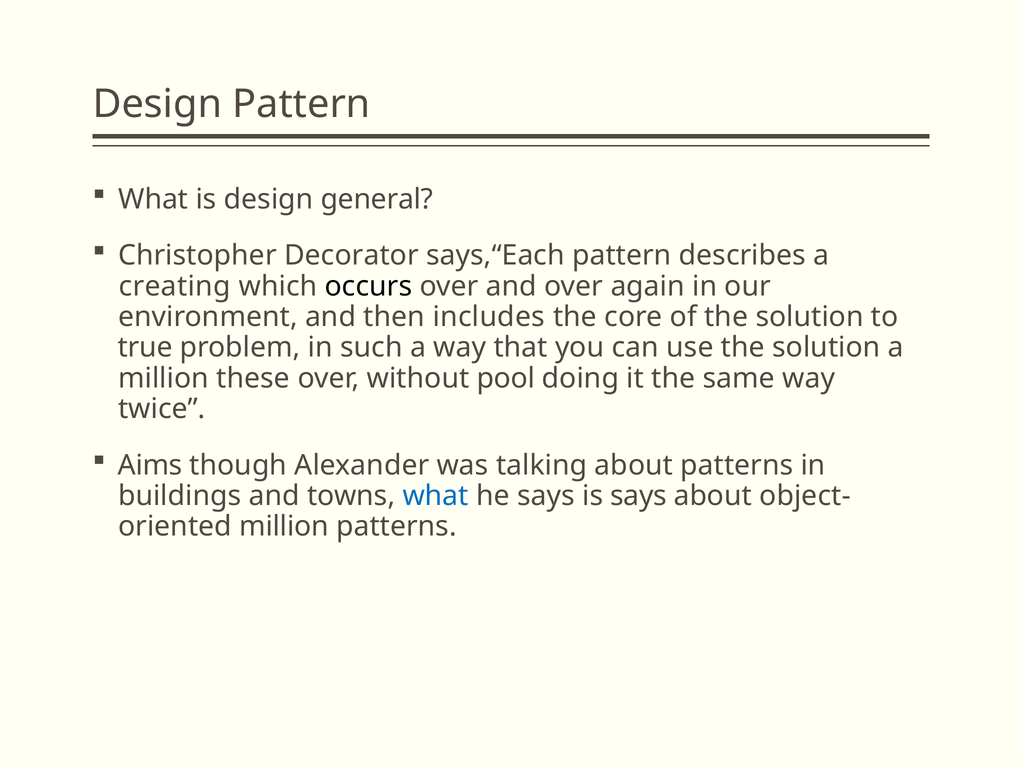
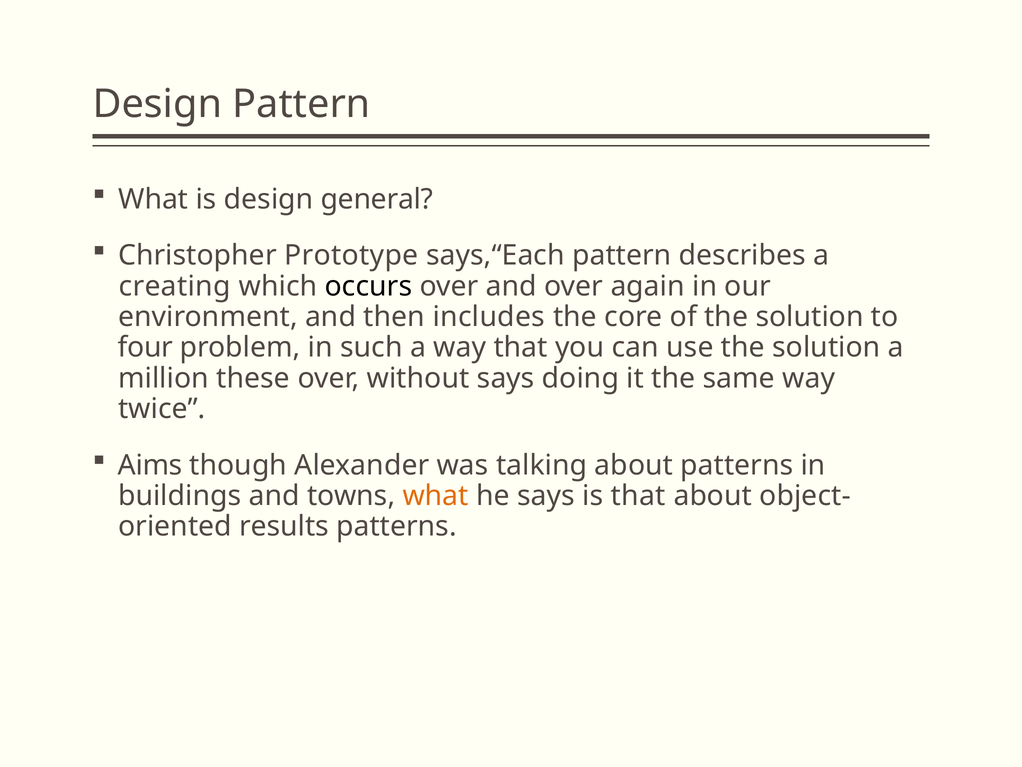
Decorator: Decorator -> Prototype
true: true -> four
without pool: pool -> says
what at (436, 496) colour: blue -> orange
is says: says -> that
million at (284, 526): million -> results
